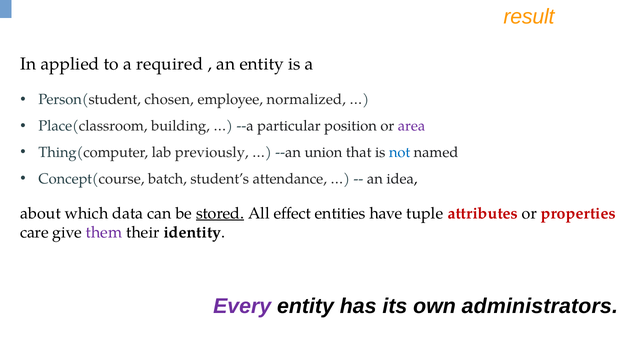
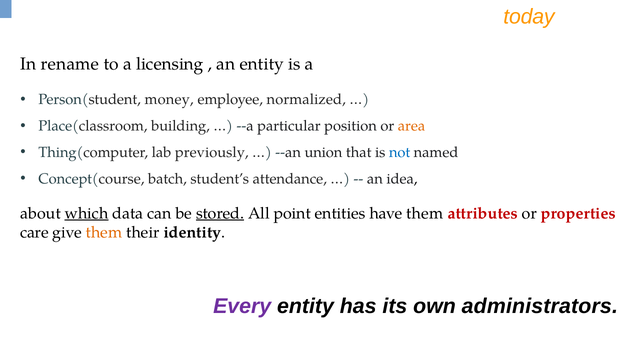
result: result -> today
applied: applied -> rename
required: required -> licensing
chosen: chosen -> money
area colour: purple -> orange
which underline: none -> present
effect: effect -> point
have tuple: tuple -> them
them at (104, 232) colour: purple -> orange
